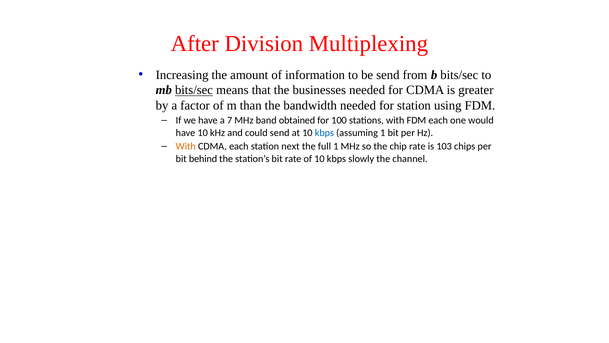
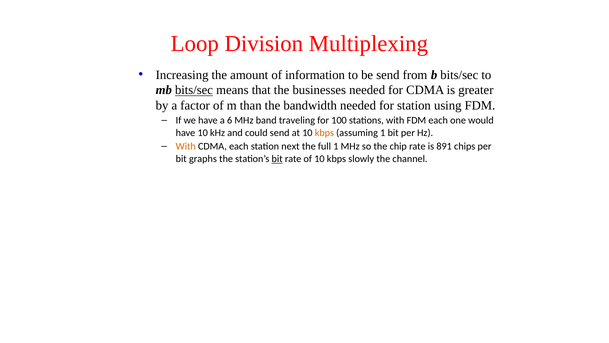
After: After -> Loop
7: 7 -> 6
obtained: obtained -> traveling
kbps at (324, 133) colour: blue -> orange
103: 103 -> 891
behind: behind -> graphs
bit at (277, 159) underline: none -> present
